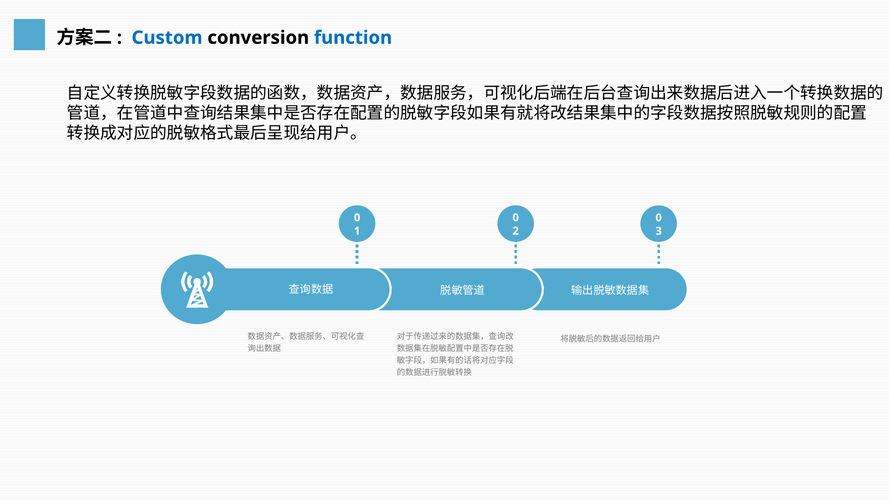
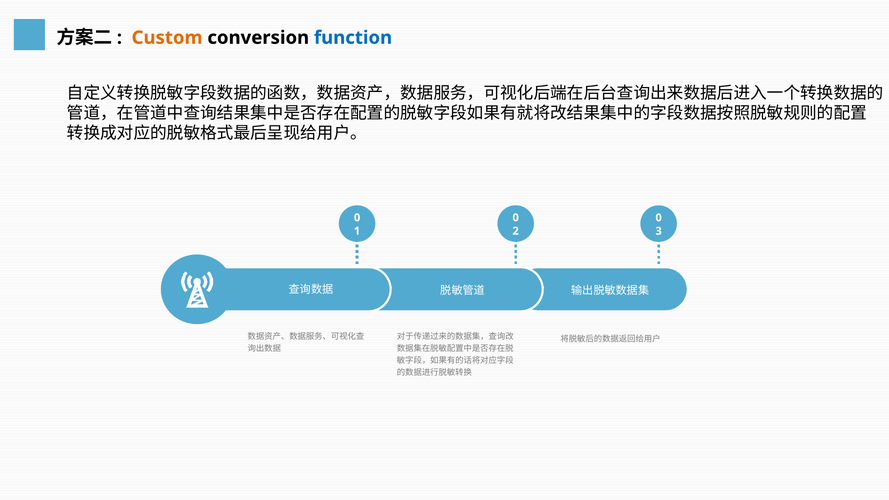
Custom colour: blue -> orange
